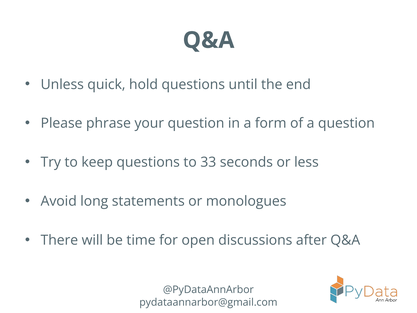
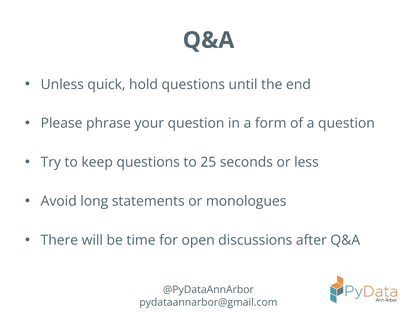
33: 33 -> 25
